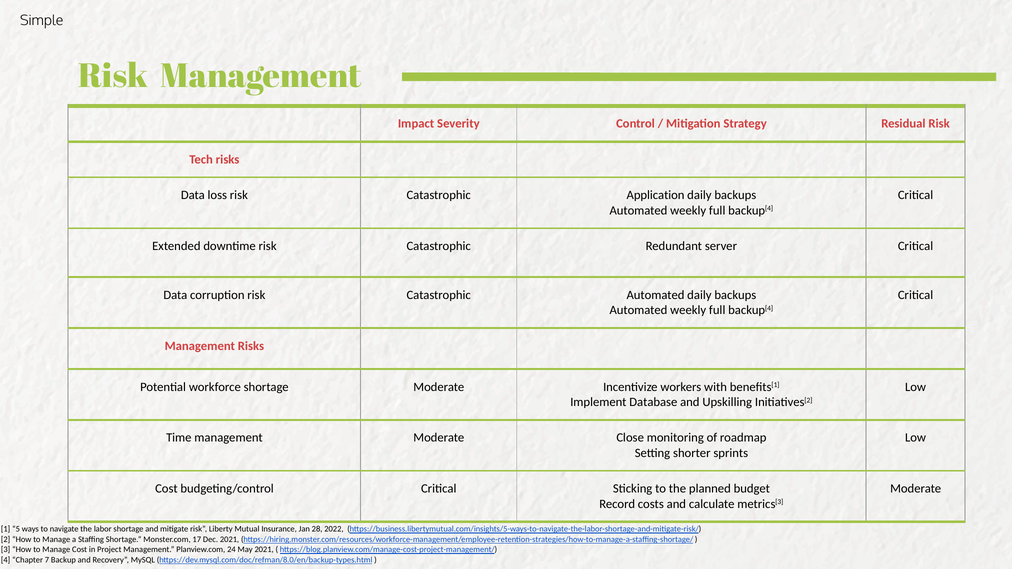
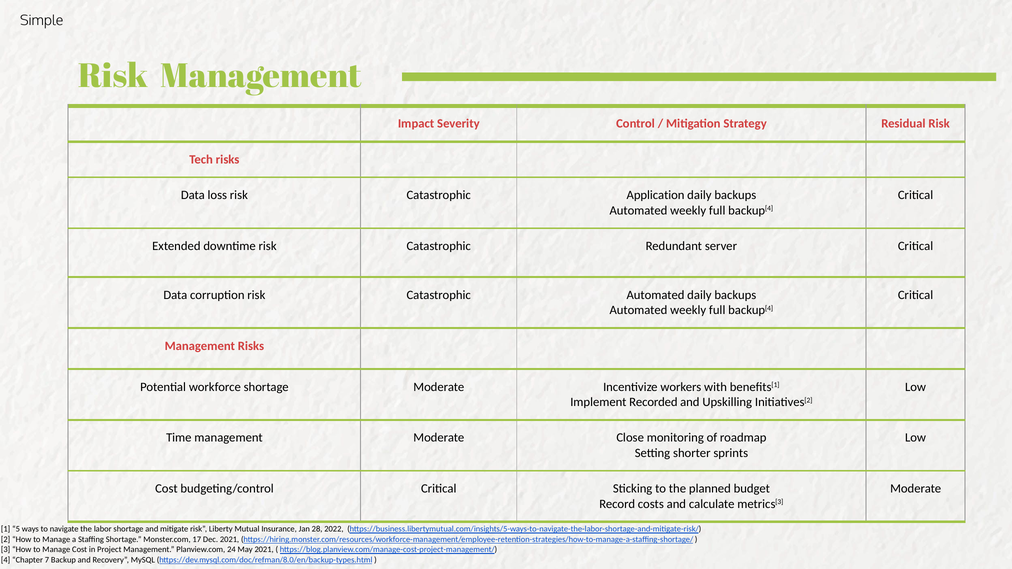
Database: Database -> Recorded
